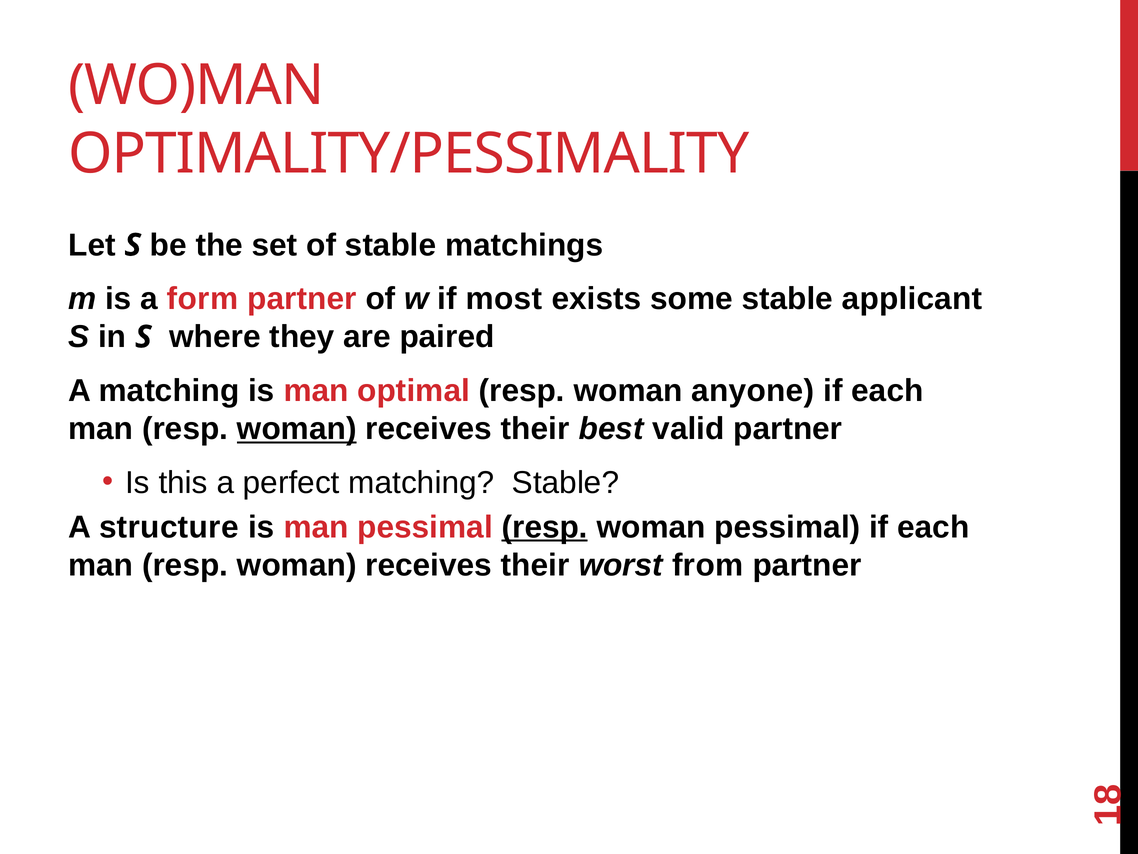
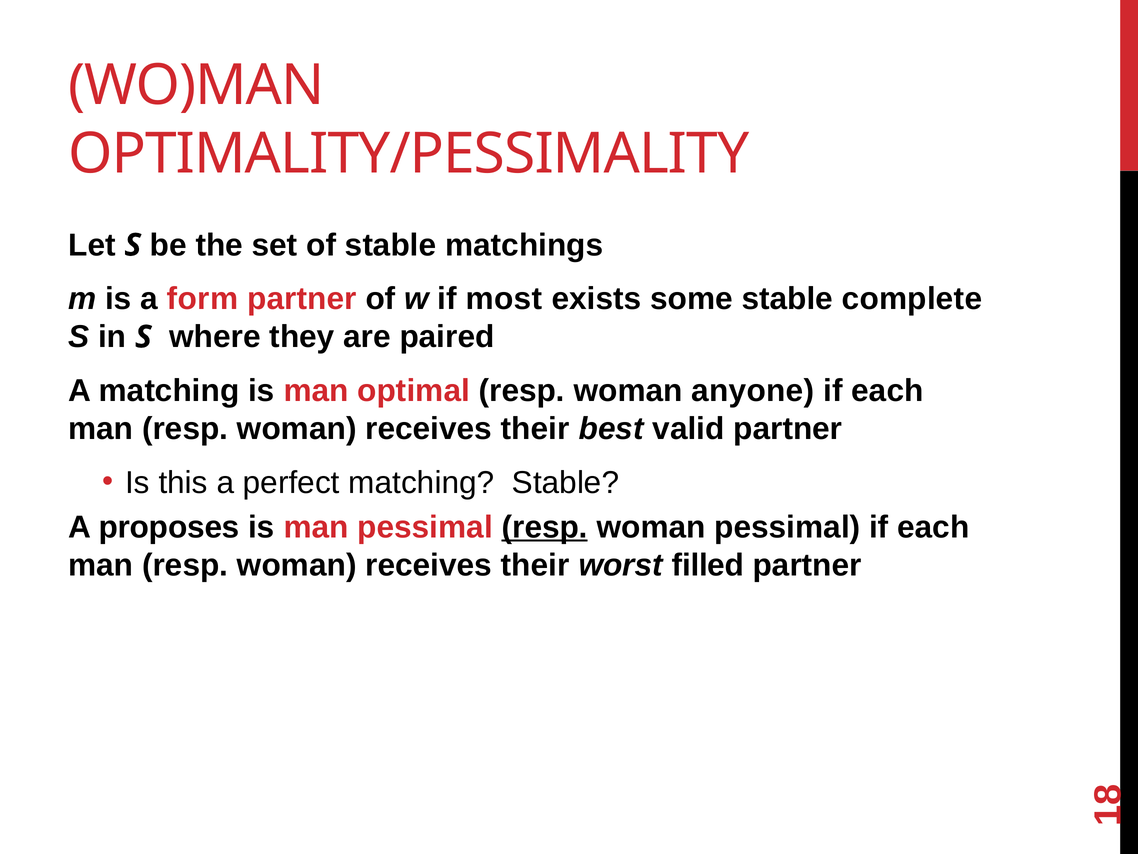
applicant: applicant -> complete
woman at (297, 429) underline: present -> none
structure: structure -> proposes
from: from -> filled
